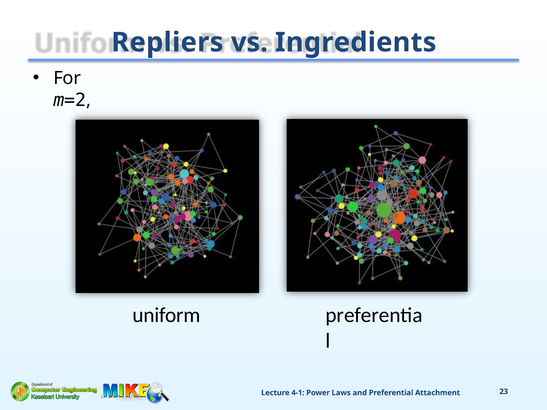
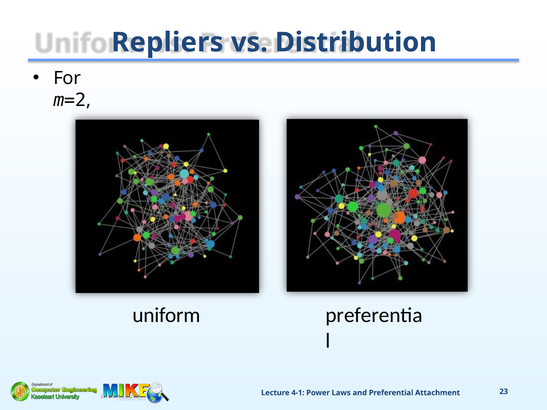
Ingredients: Ingredients -> Distribution
